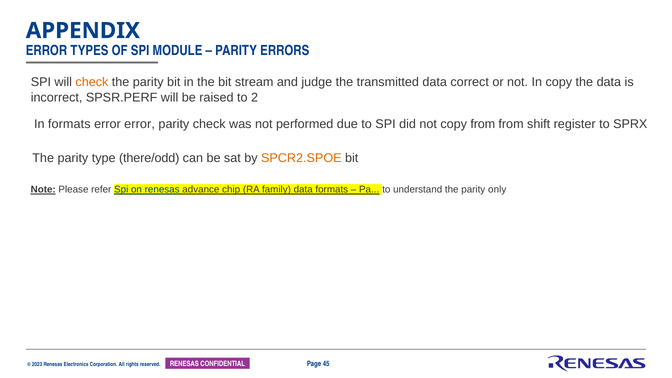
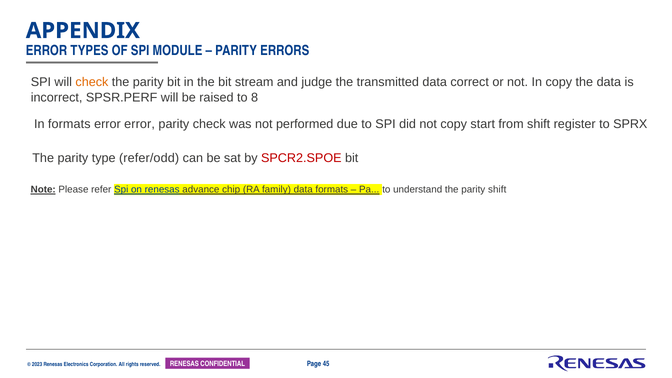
2: 2 -> 8
copy from: from -> start
there/odd: there/odd -> refer/odd
SPCR2.SPOE colour: orange -> red
parity only: only -> shift
